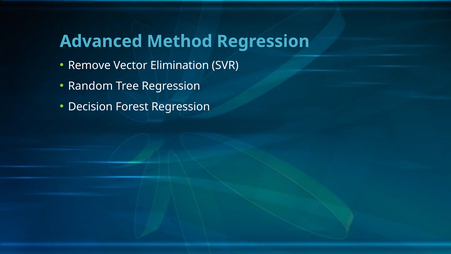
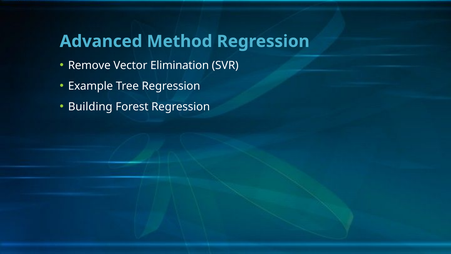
Random: Random -> Example
Decision: Decision -> Building
